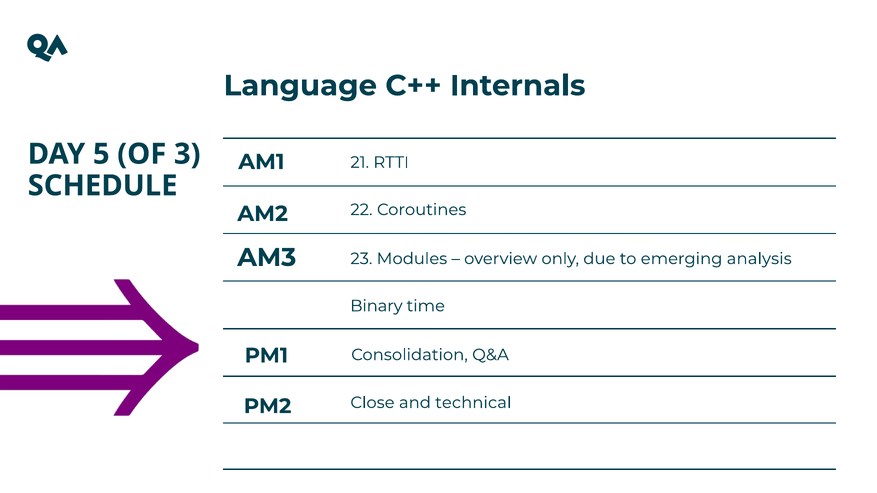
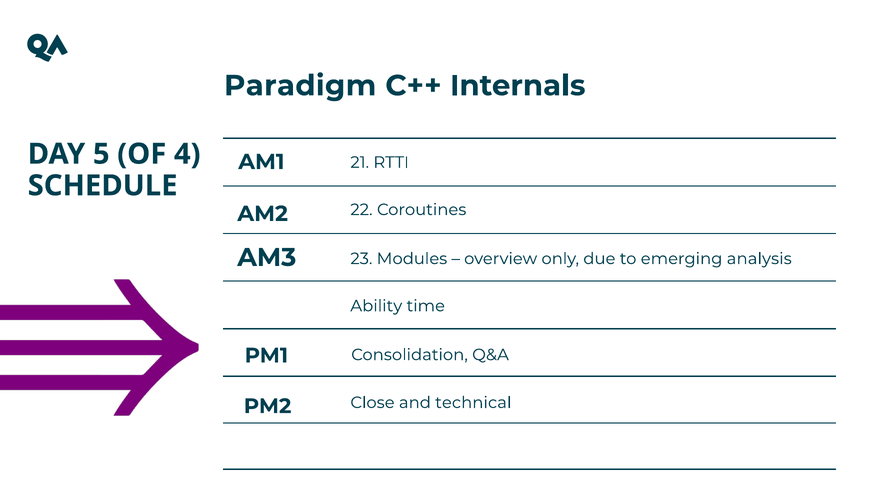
Language: Language -> Paradigm
3: 3 -> 4
Binary: Binary -> Ability
